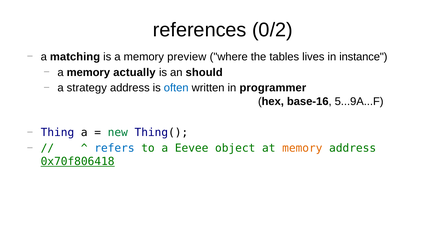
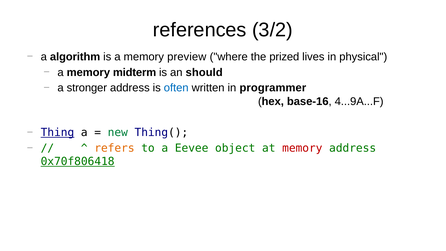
0/2: 0/2 -> 3/2
matching: matching -> algorithm
tables: tables -> prized
instance: instance -> physical
actually: actually -> midterm
strategy: strategy -> stronger
5...9A...F: 5...9A...F -> 4...9A...F
Thing underline: none -> present
refers colour: blue -> orange
memory at (302, 148) colour: orange -> red
